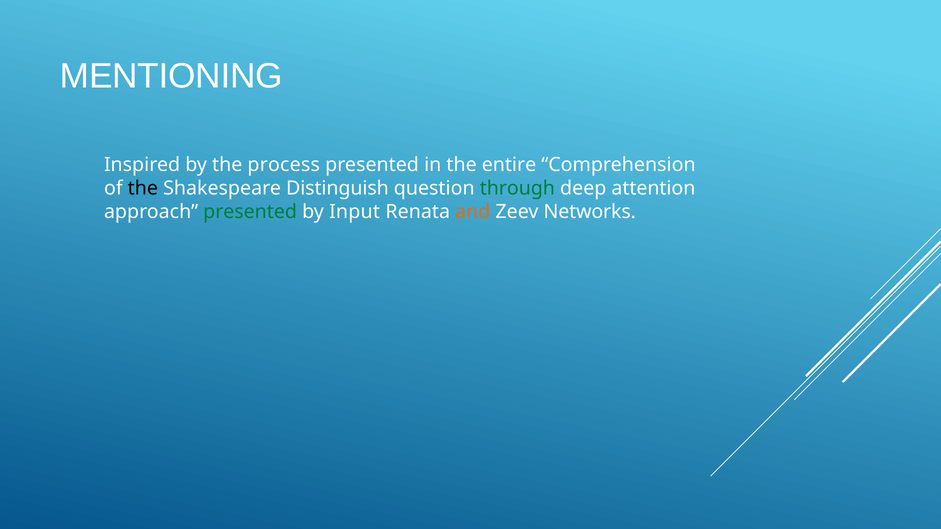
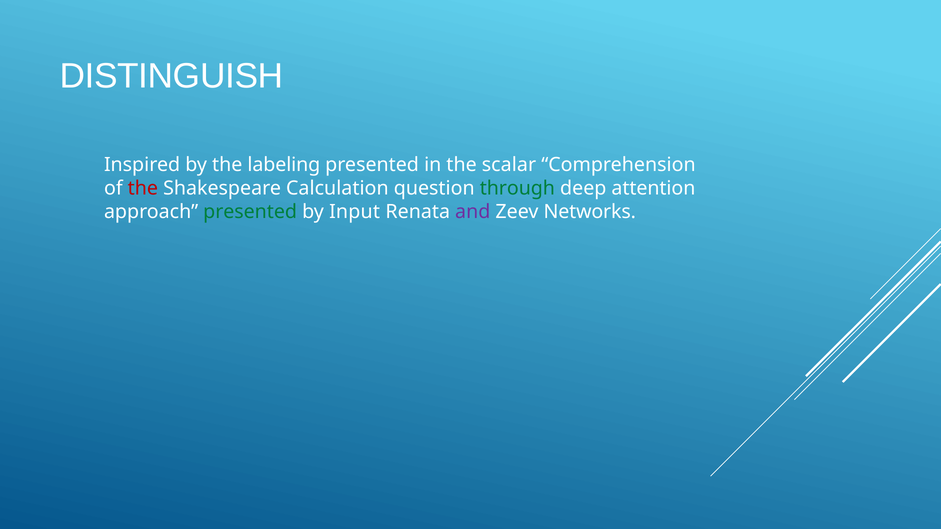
MENTIONING: MENTIONING -> DISTINGUISH
process: process -> labeling
entire: entire -> scalar
the at (143, 188) colour: black -> red
Distinguish: Distinguish -> Calculation
and colour: orange -> purple
